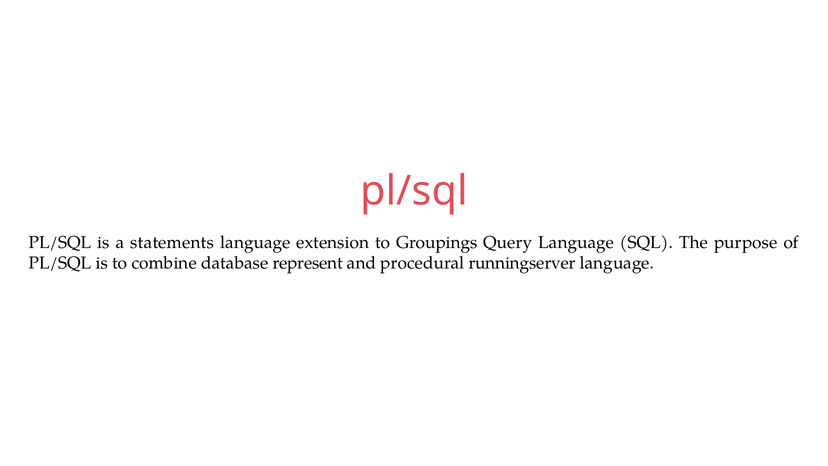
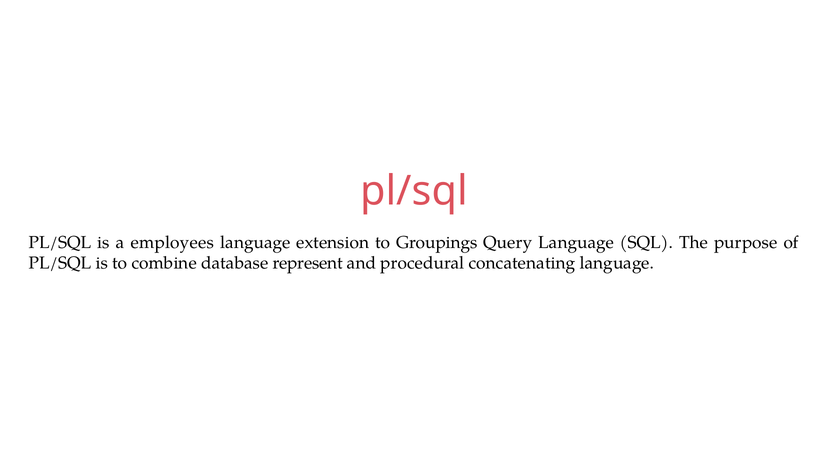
statements: statements -> employees
runningserver: runningserver -> concatenating
